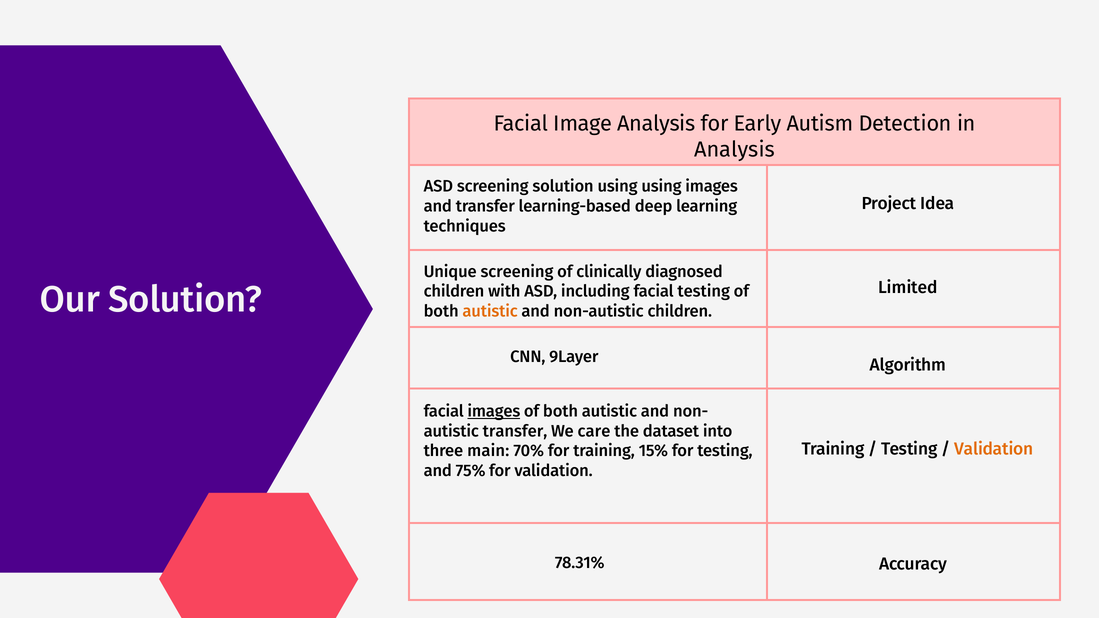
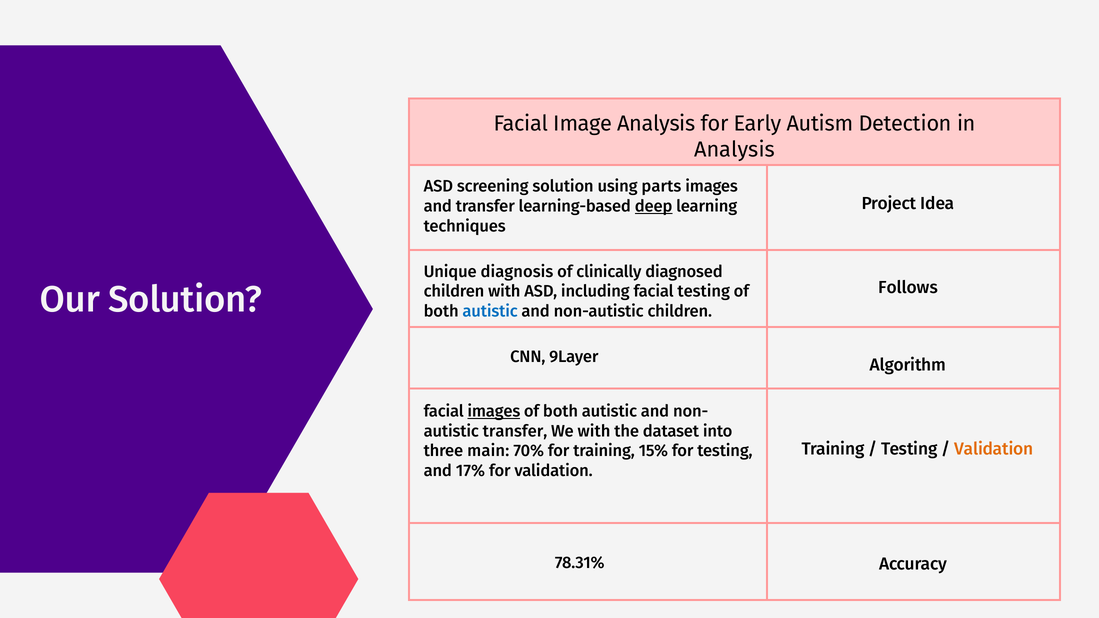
using using: using -> parts
deep underline: none -> present
Unique screening: screening -> diagnosis
Limited: Limited -> Follows
autistic at (490, 311) colour: orange -> blue
We care: care -> with
75%: 75% -> 17%
